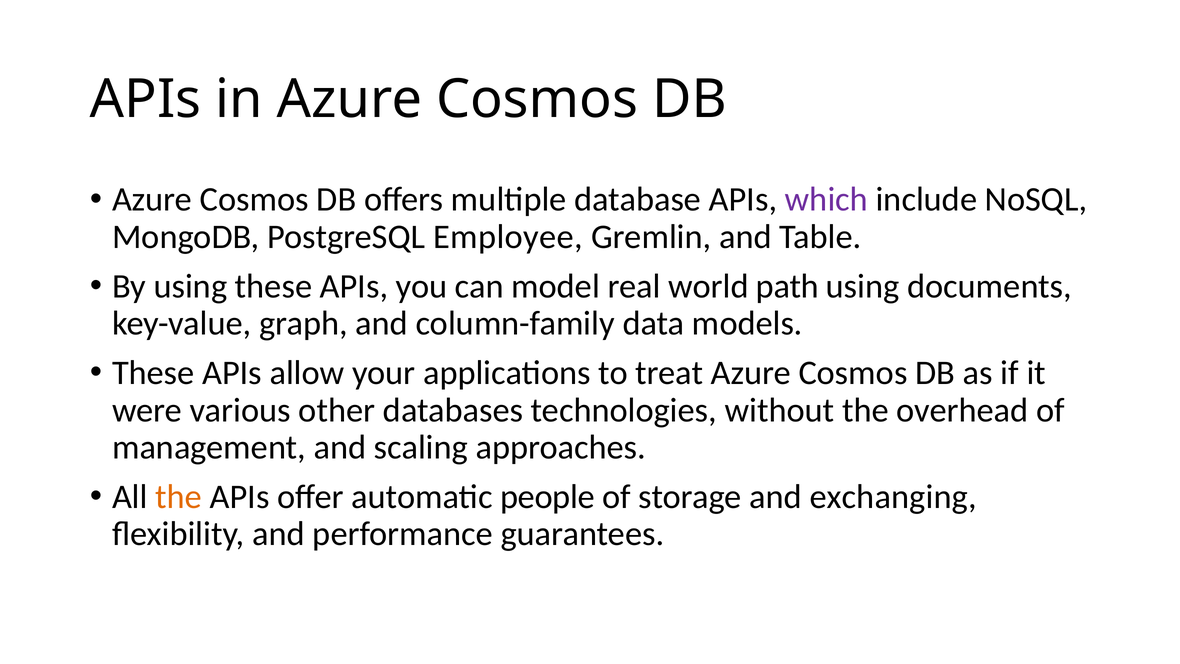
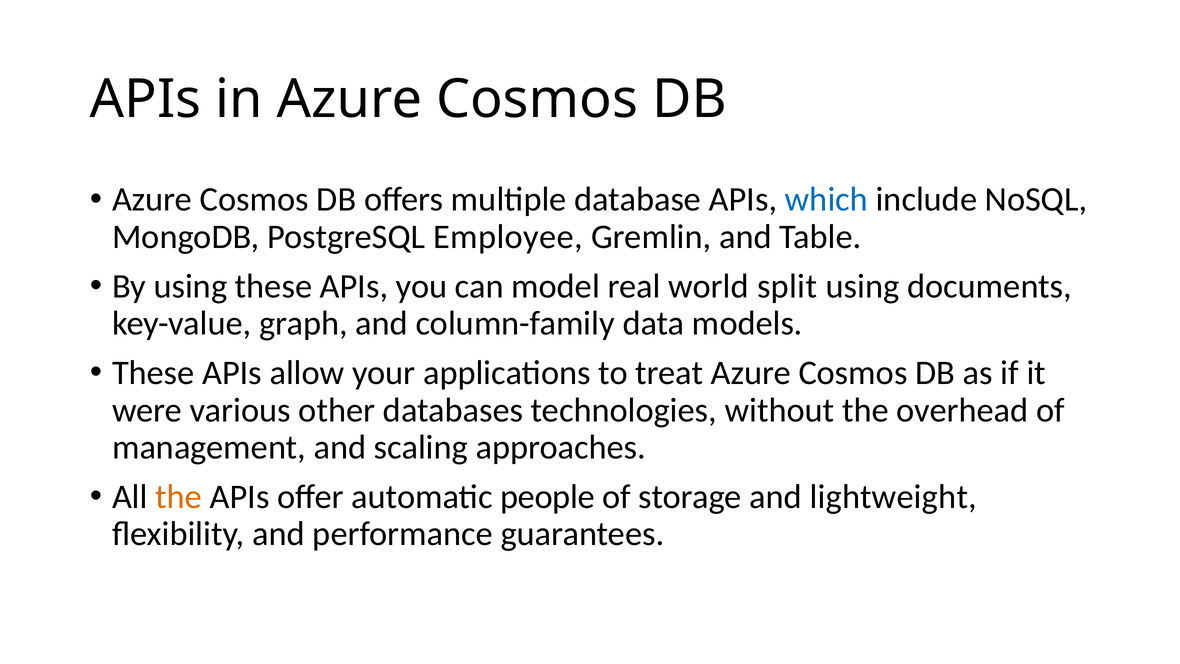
which colour: purple -> blue
path: path -> split
exchanging: exchanging -> lightweight
